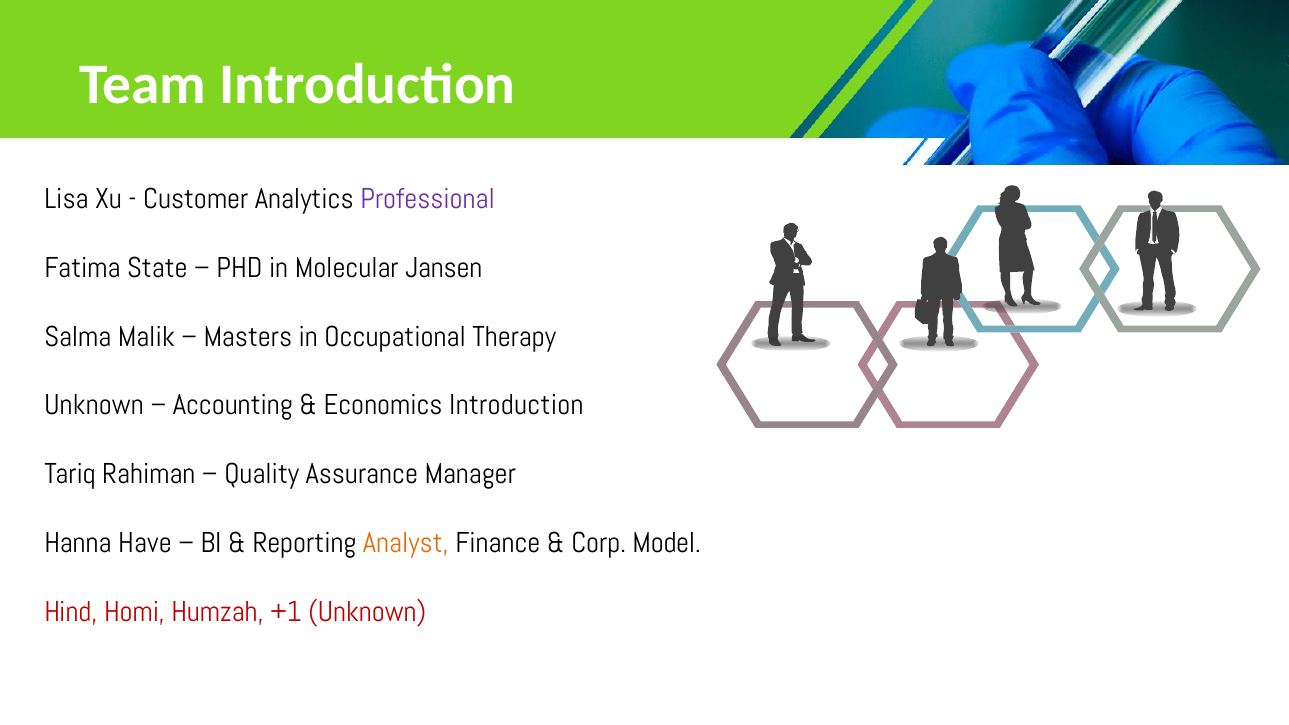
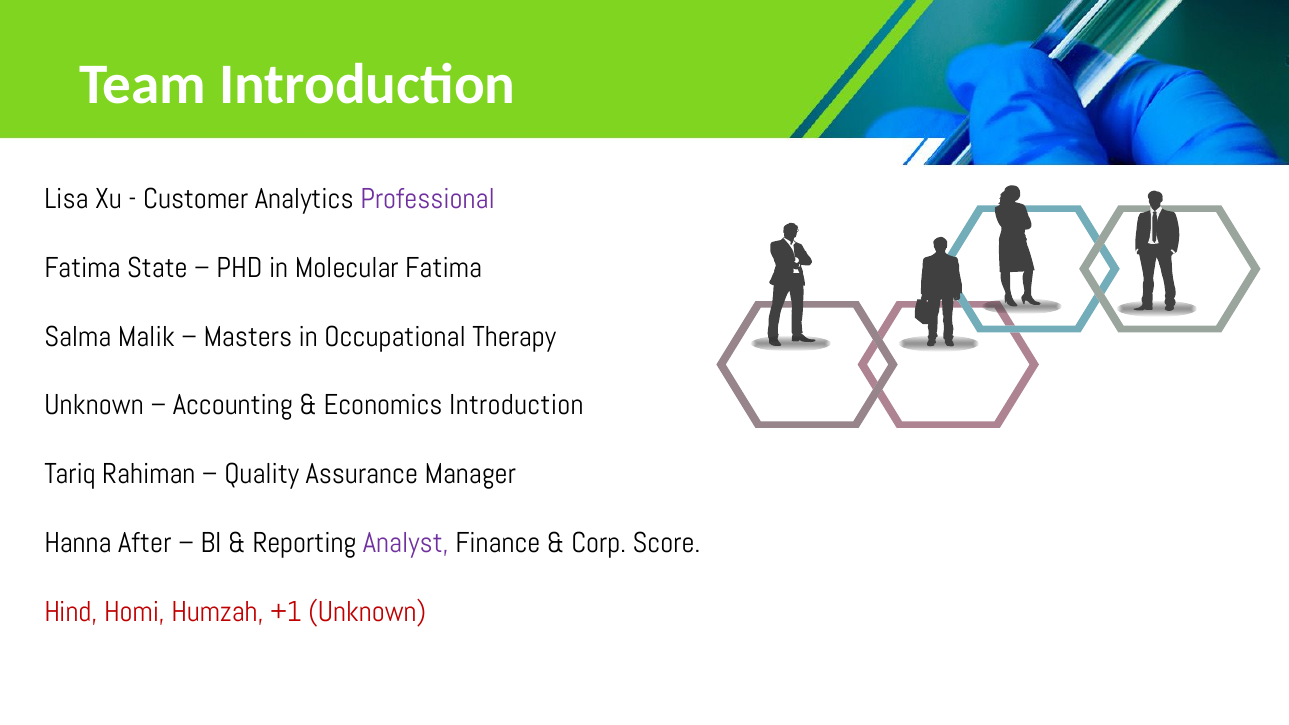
Molecular Jansen: Jansen -> Fatima
Have: Have -> After
Analyst colour: orange -> purple
Model: Model -> Score
